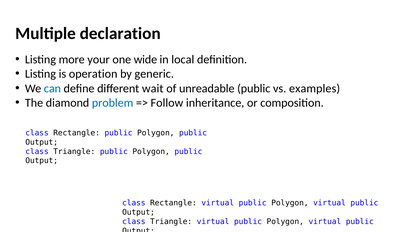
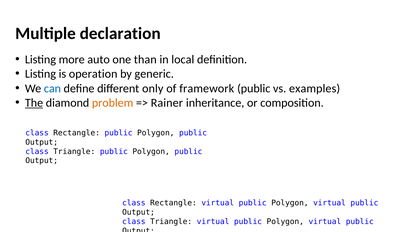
your: your -> auto
wide: wide -> than
wait: wait -> only
unreadable: unreadable -> framework
The underline: none -> present
problem colour: blue -> orange
Follow: Follow -> Rainer
